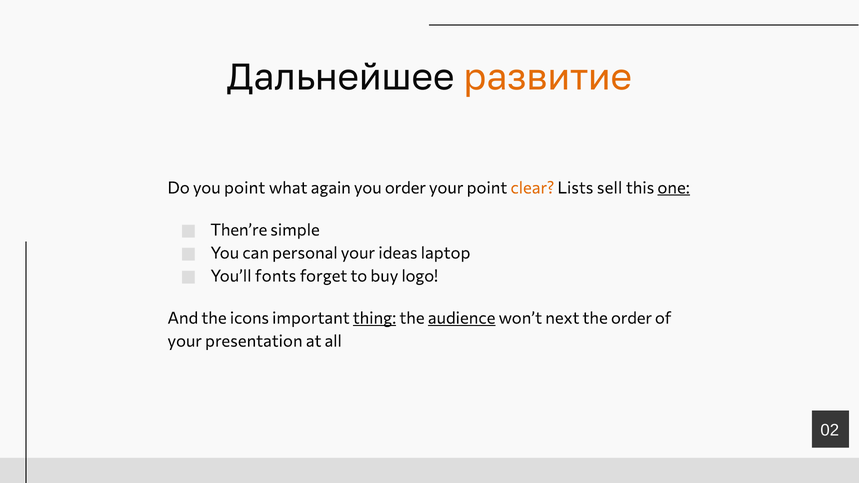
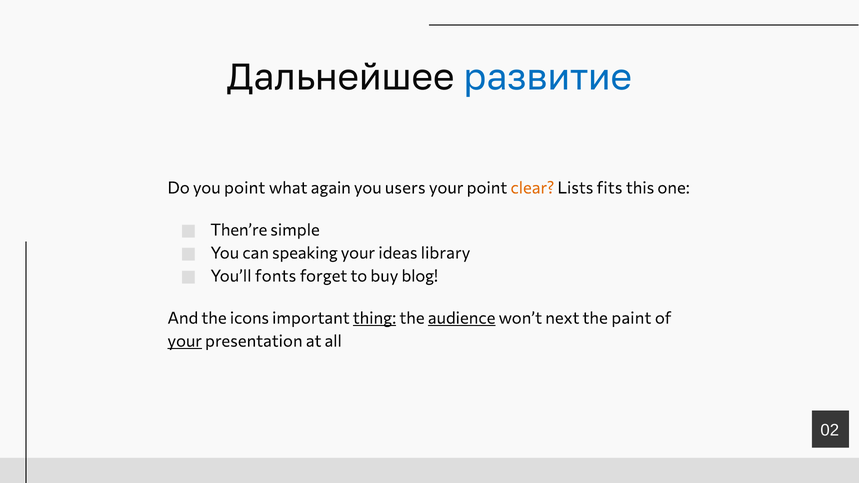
развитие colour: orange -> blue
you order: order -> users
sell: sell -> fits
one underline: present -> none
personal: personal -> speaking
laptop: laptop -> library
logo: logo -> blog
the order: order -> paint
your at (185, 341) underline: none -> present
